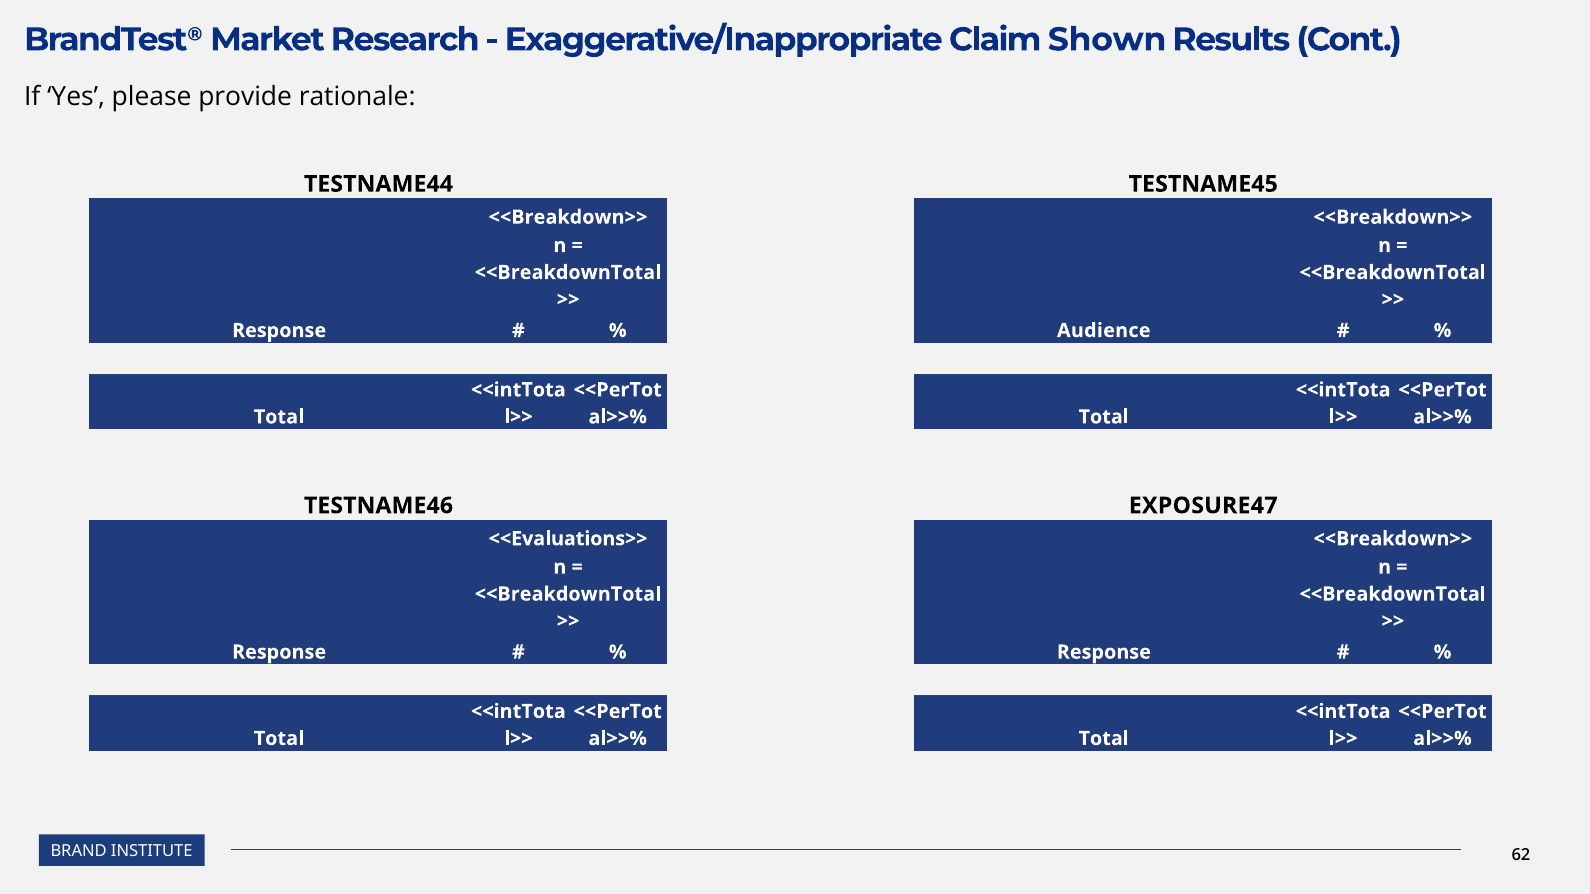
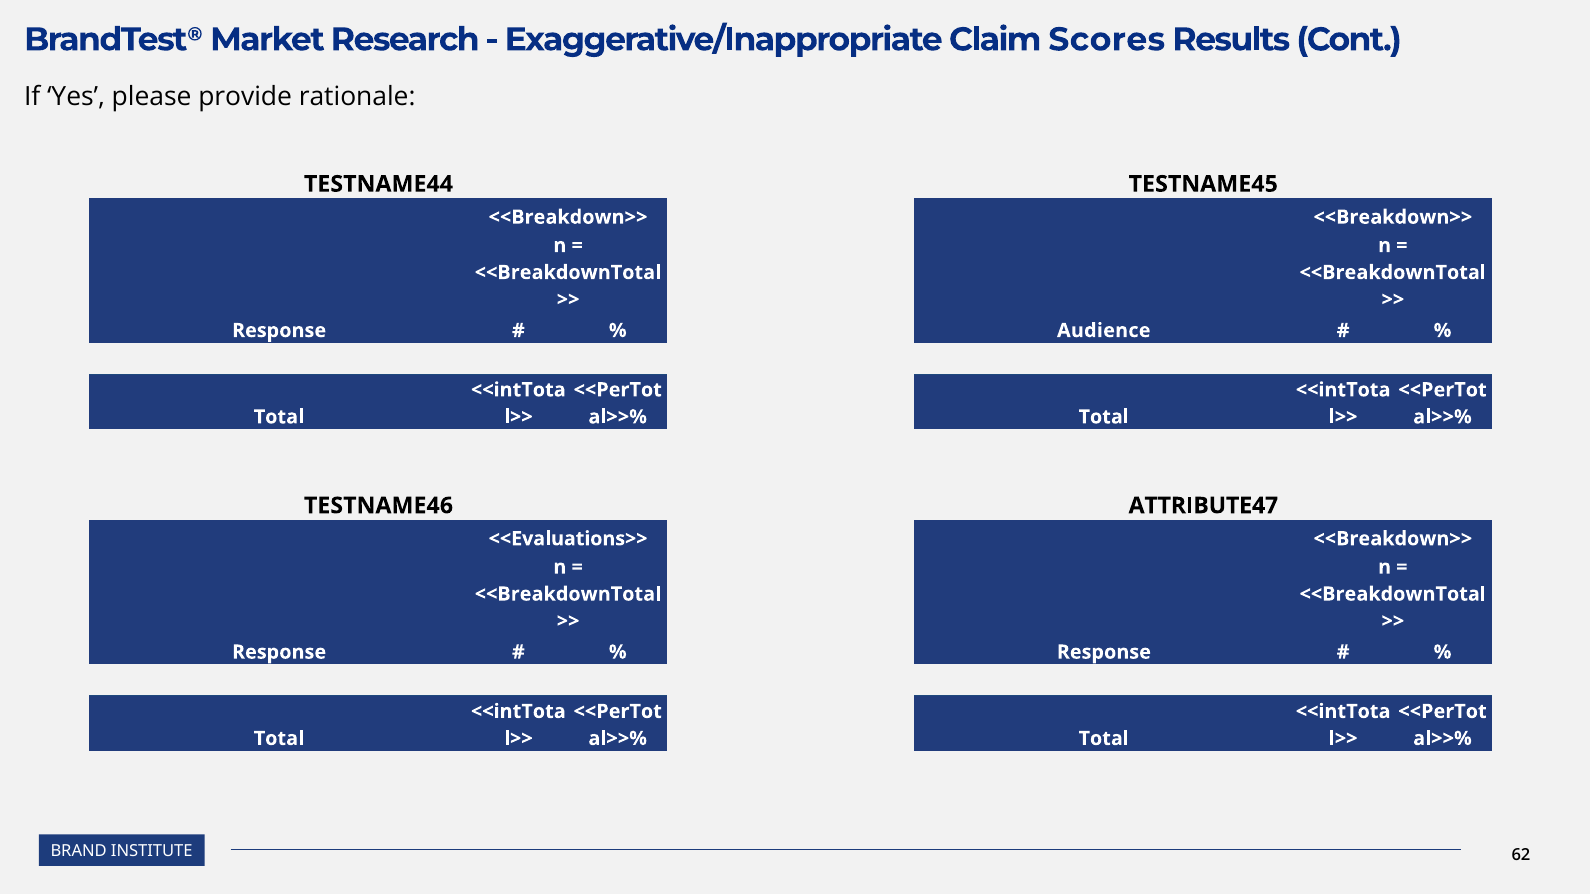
Shown: Shown -> Scores
EXPOSURE47: EXPOSURE47 -> ATTRIBUTE47
